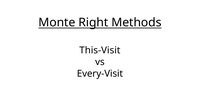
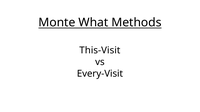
Right: Right -> What
